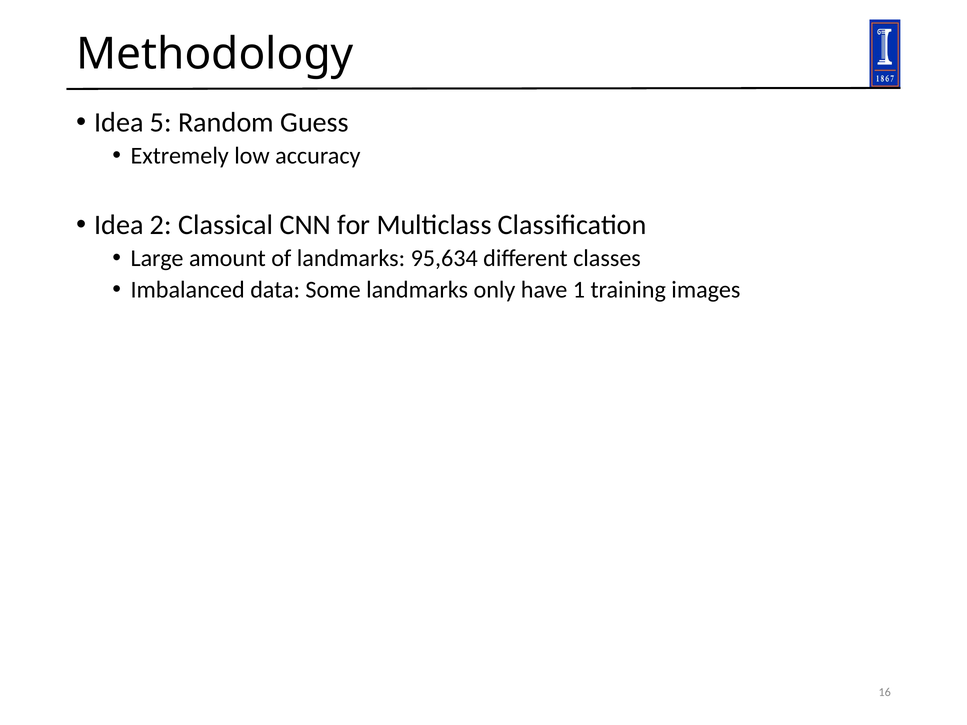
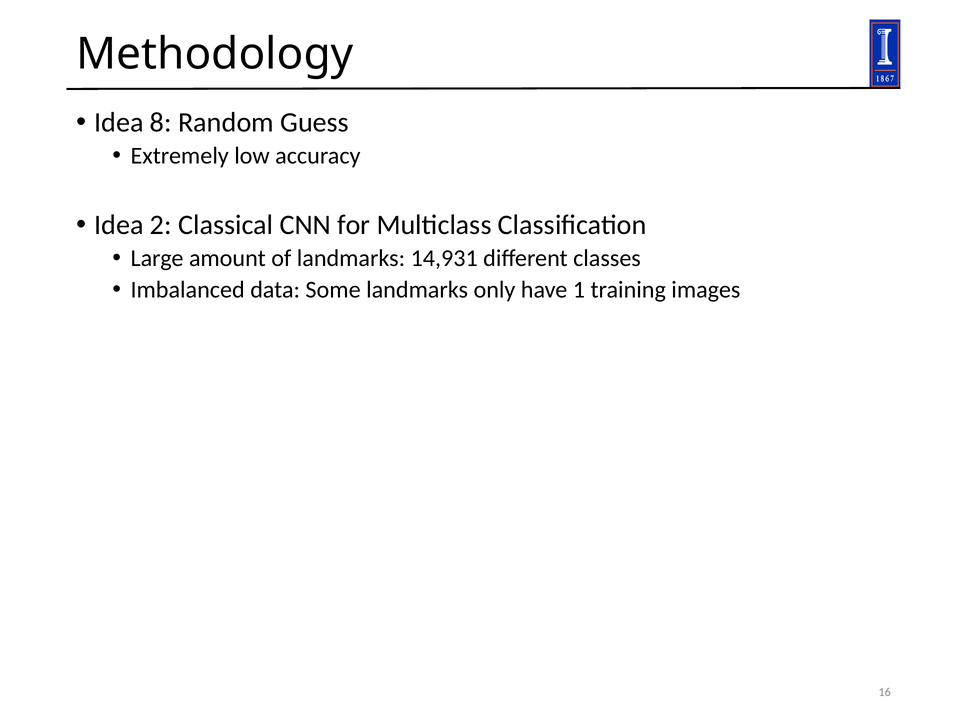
5: 5 -> 8
95,634: 95,634 -> 14,931
